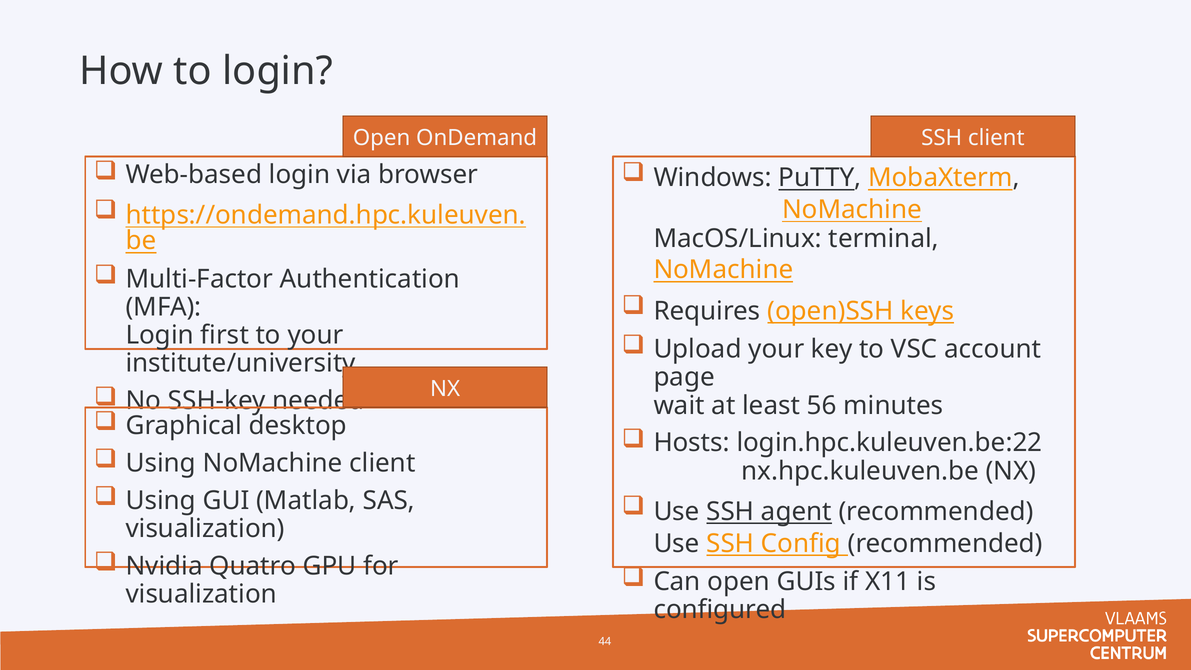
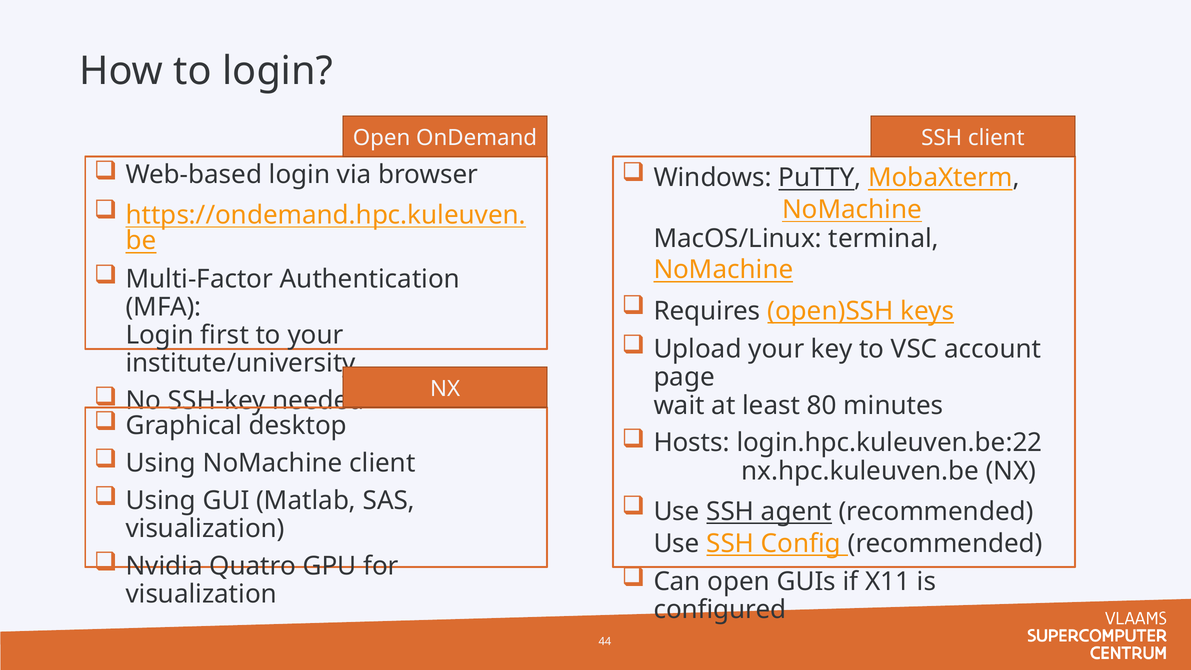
56: 56 -> 80
